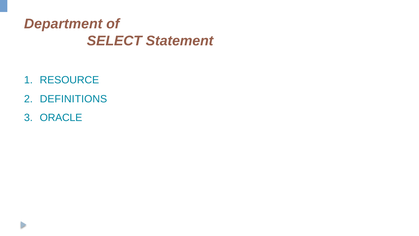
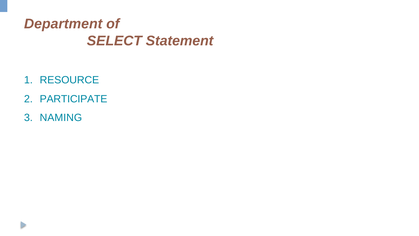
DEFINITIONS: DEFINITIONS -> PARTICIPATE
ORACLE: ORACLE -> NAMING
